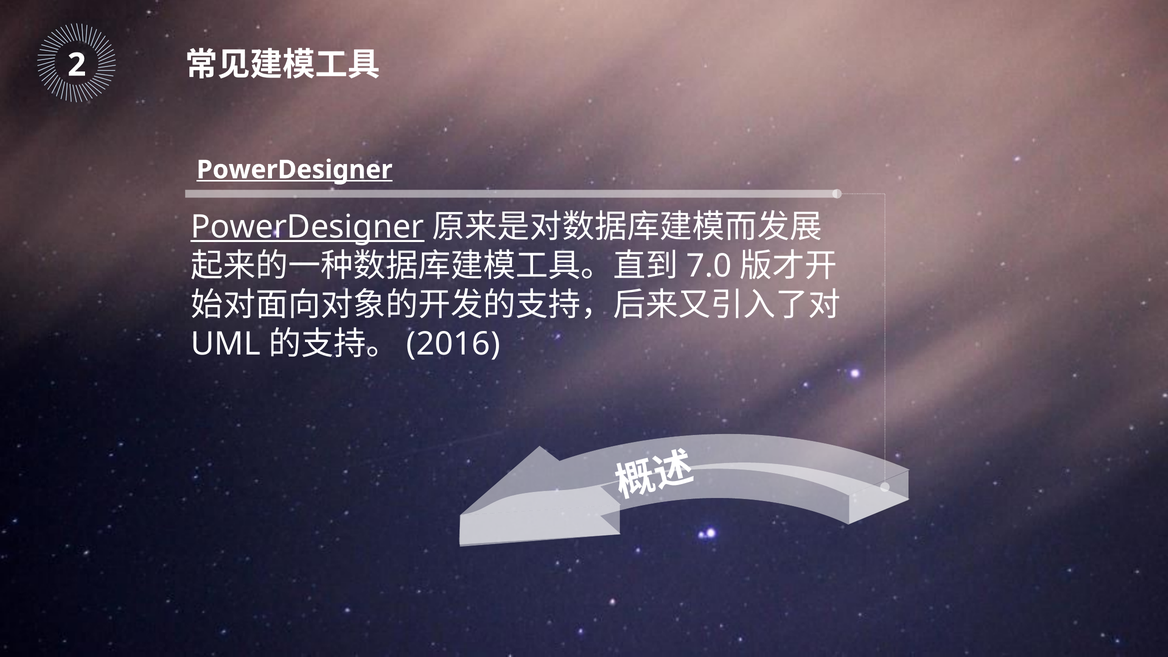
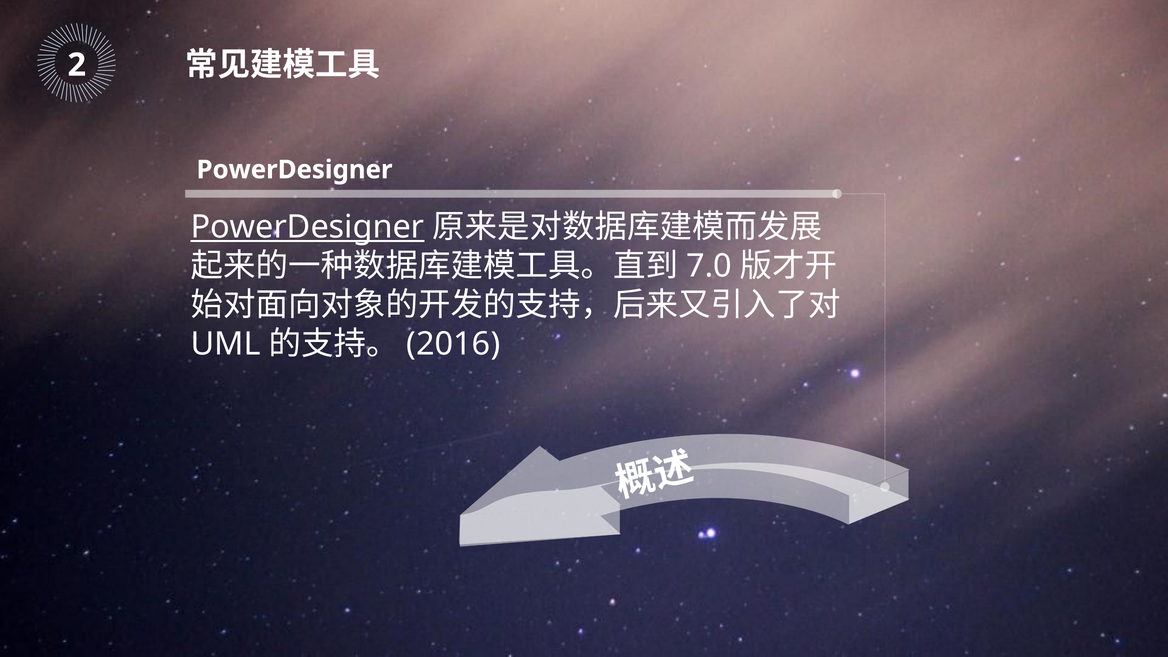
PowerDesigner at (295, 170) underline: present -> none
